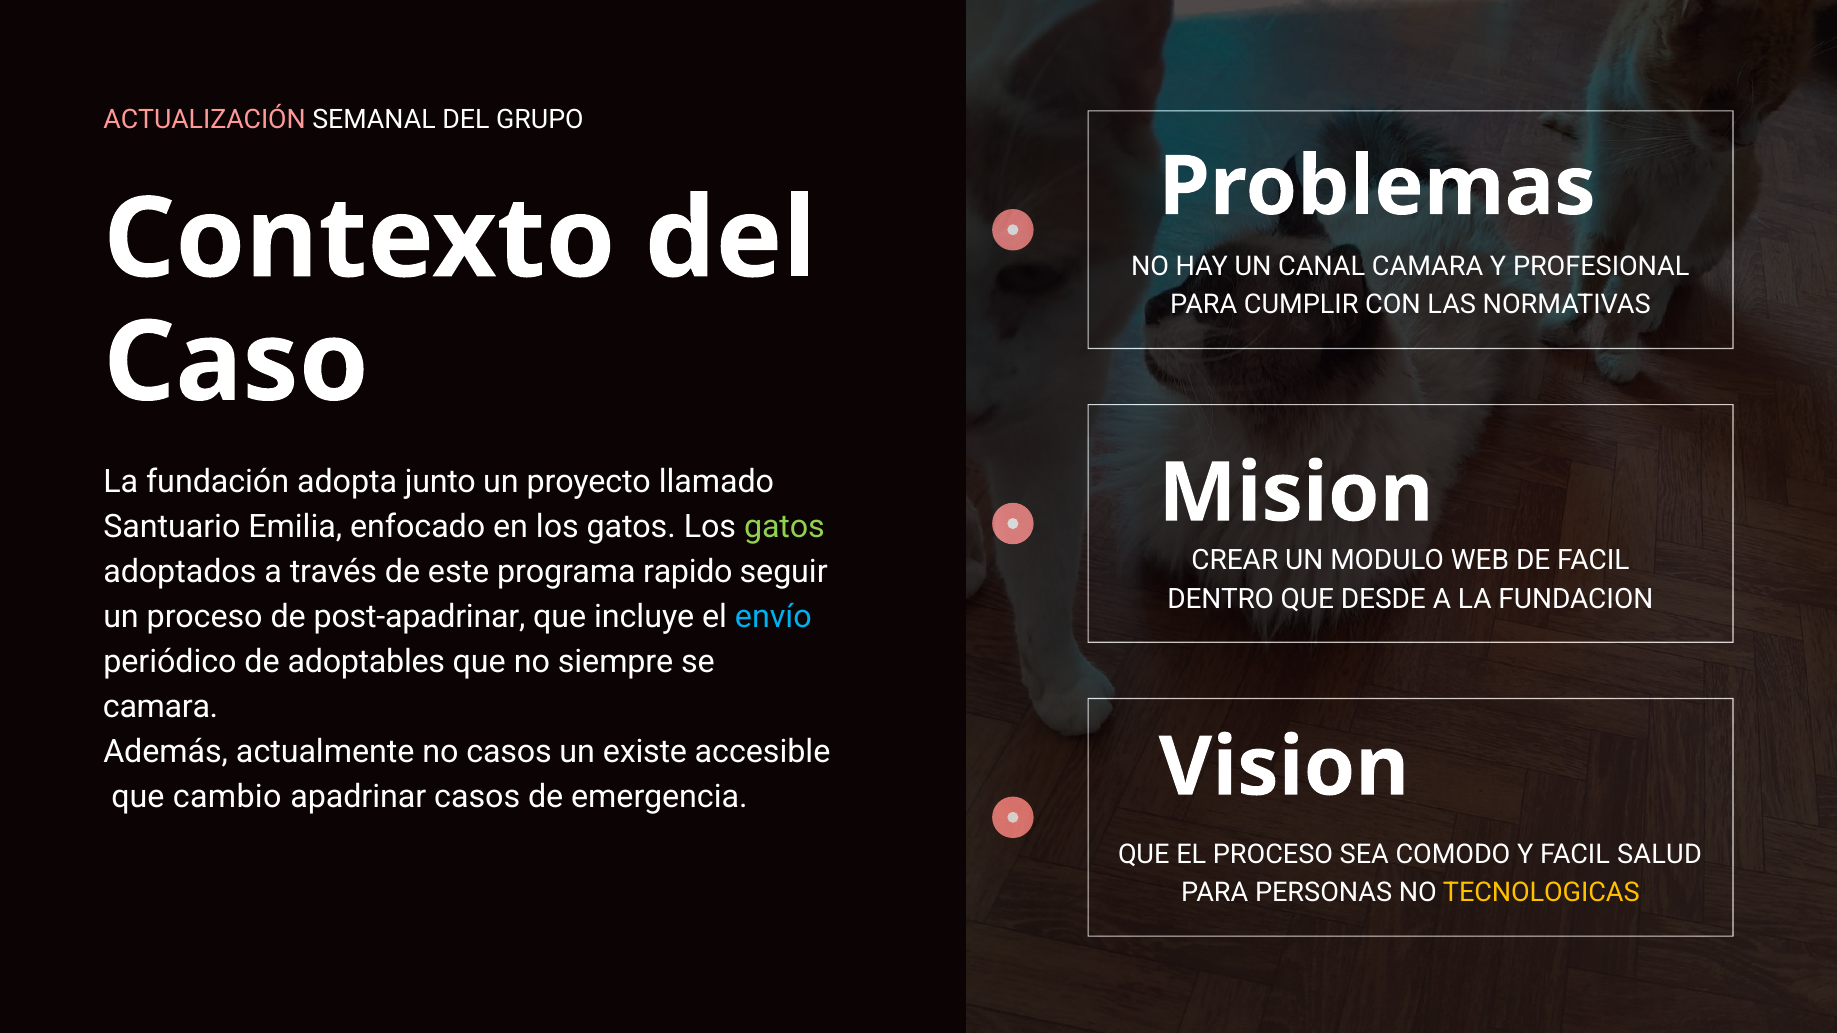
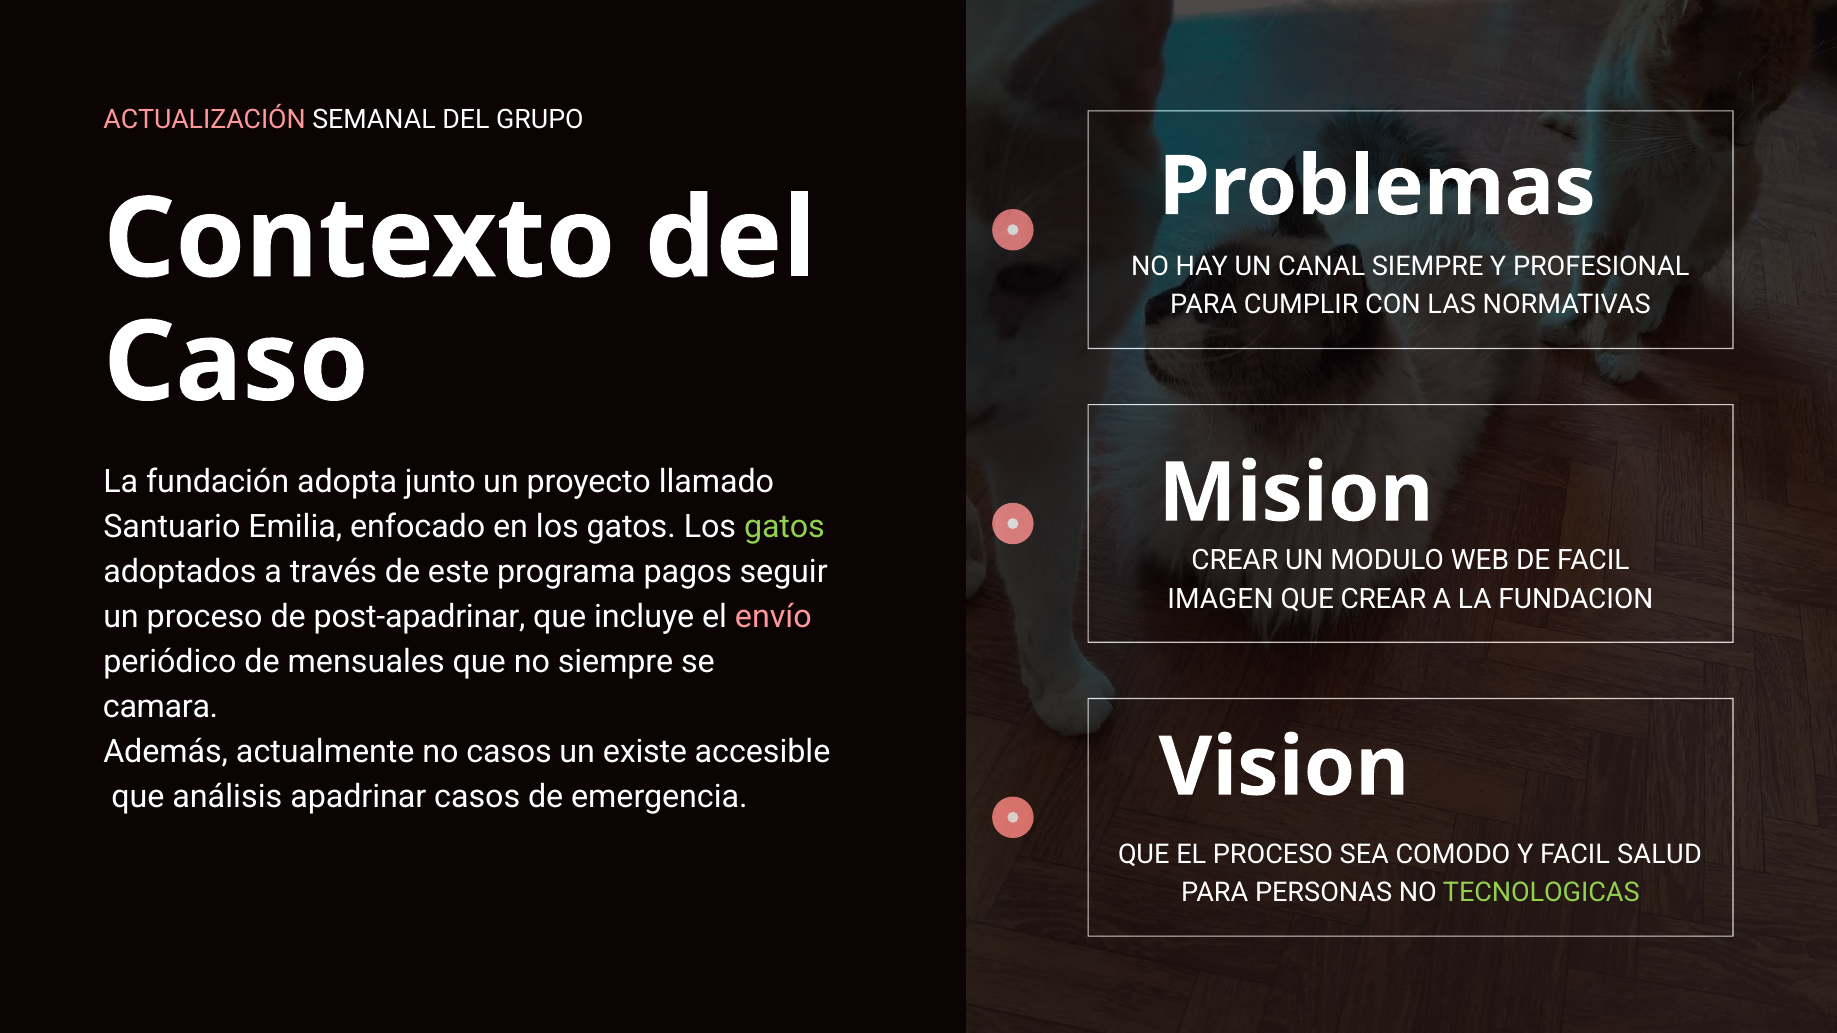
CANAL CAMARA: CAMARA -> SIEMPRE
rapido: rapido -> pagos
DENTRO: DENTRO -> IMAGEN
QUE DESDE: DESDE -> CREAR
envío colour: light blue -> pink
adoptables: adoptables -> mensuales
cambio: cambio -> análisis
TECNOLOGICAS colour: yellow -> light green
